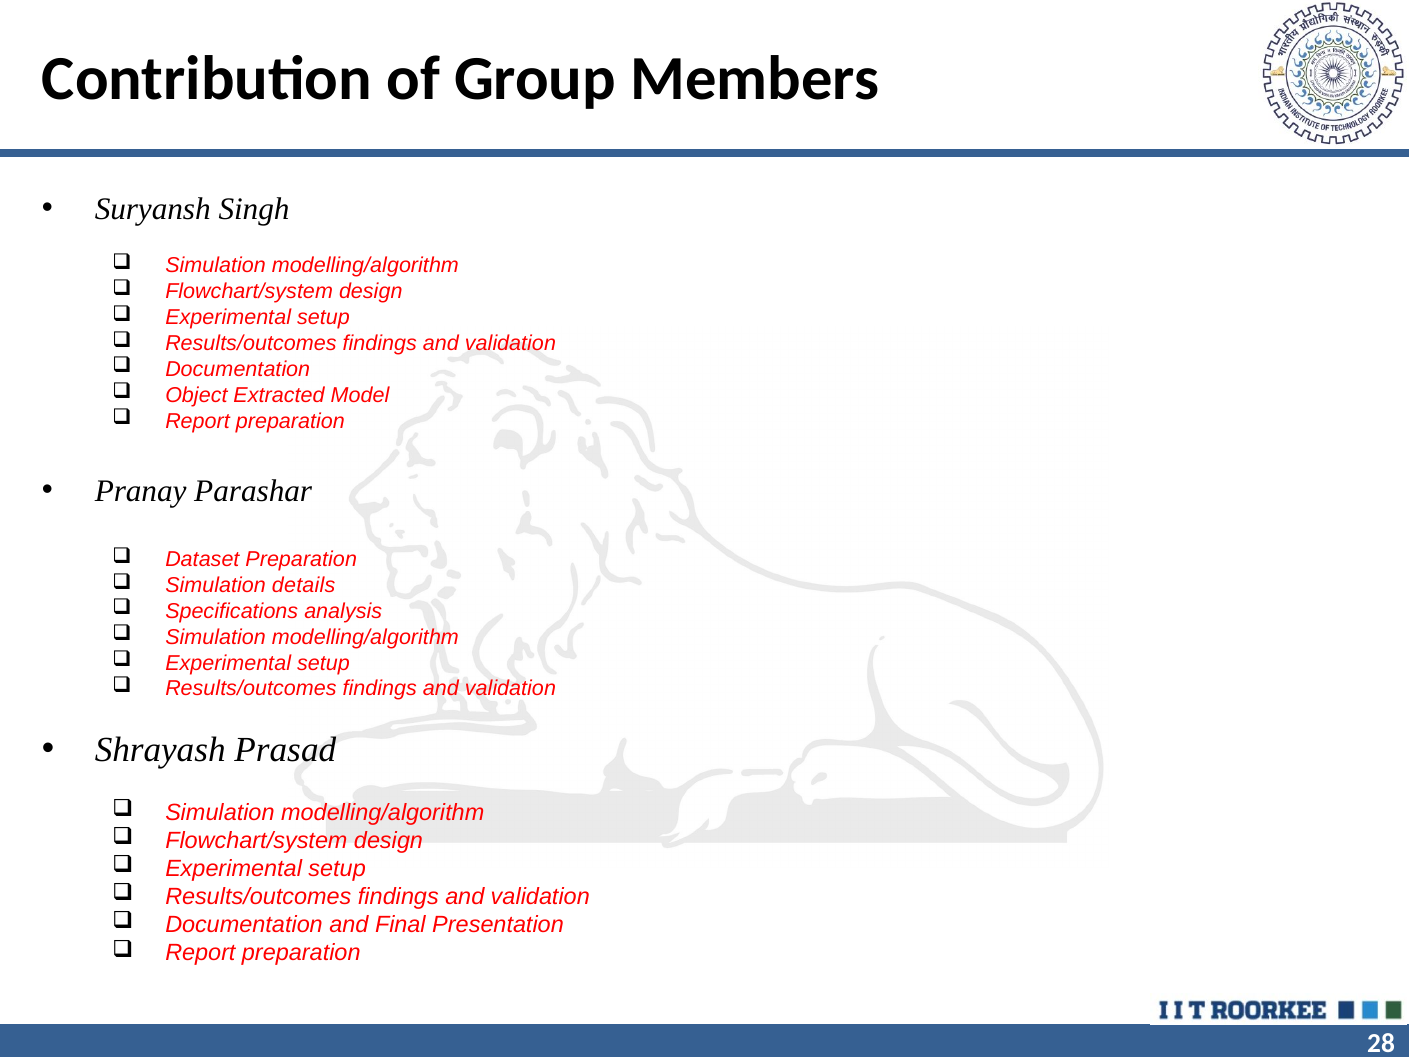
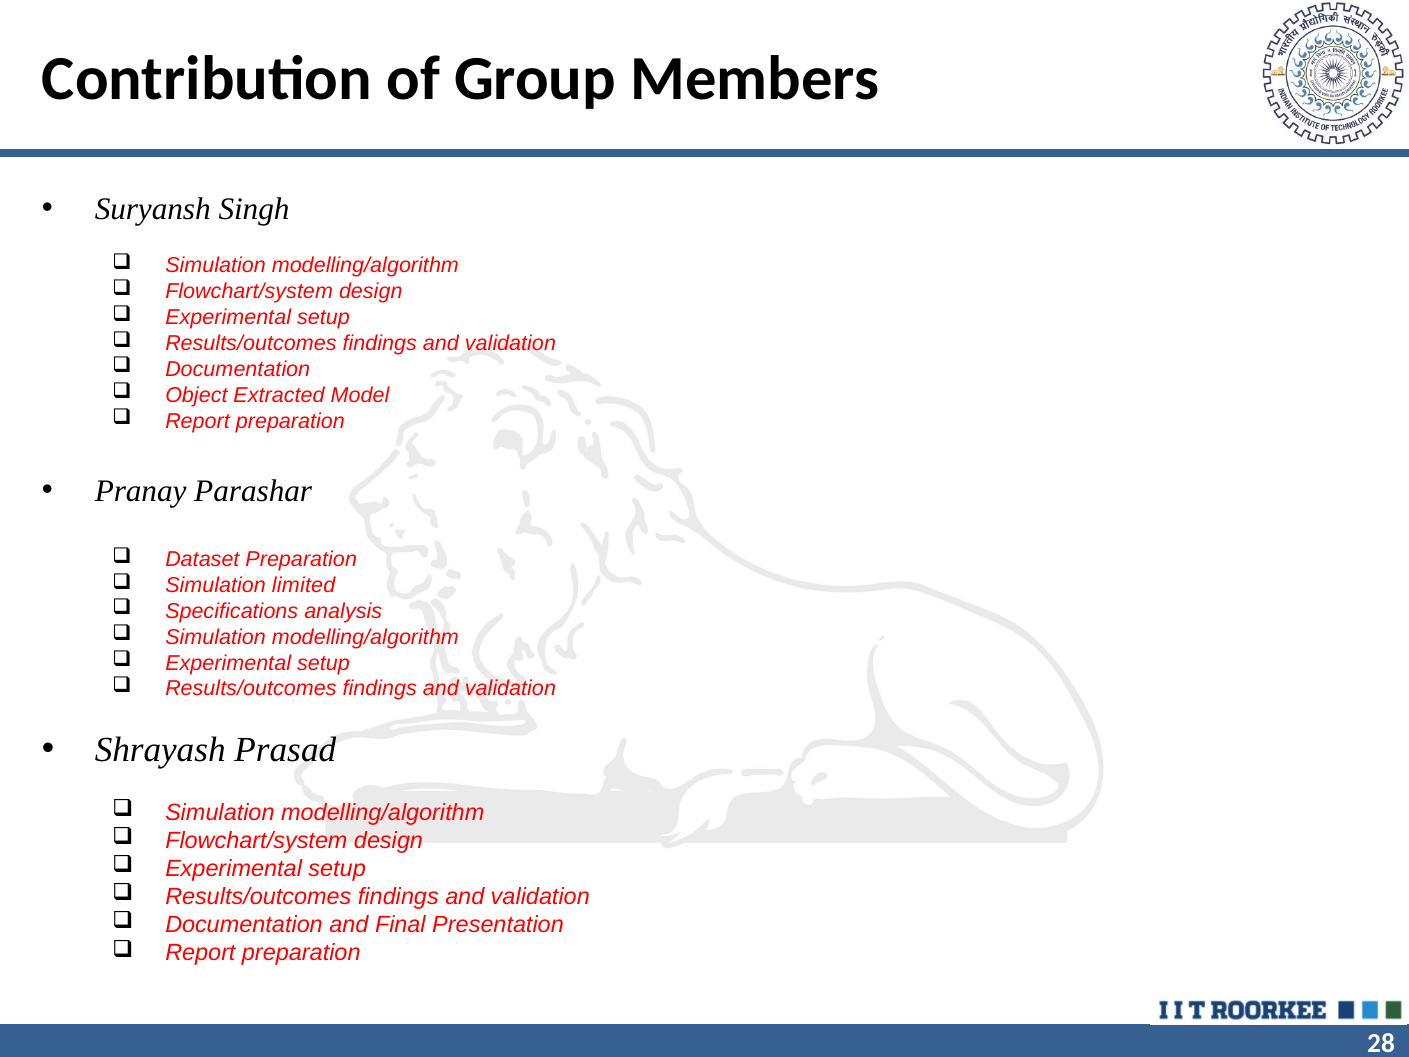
details: details -> limited
